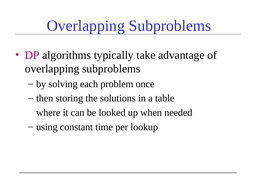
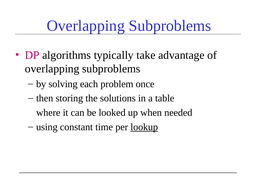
lookup underline: none -> present
